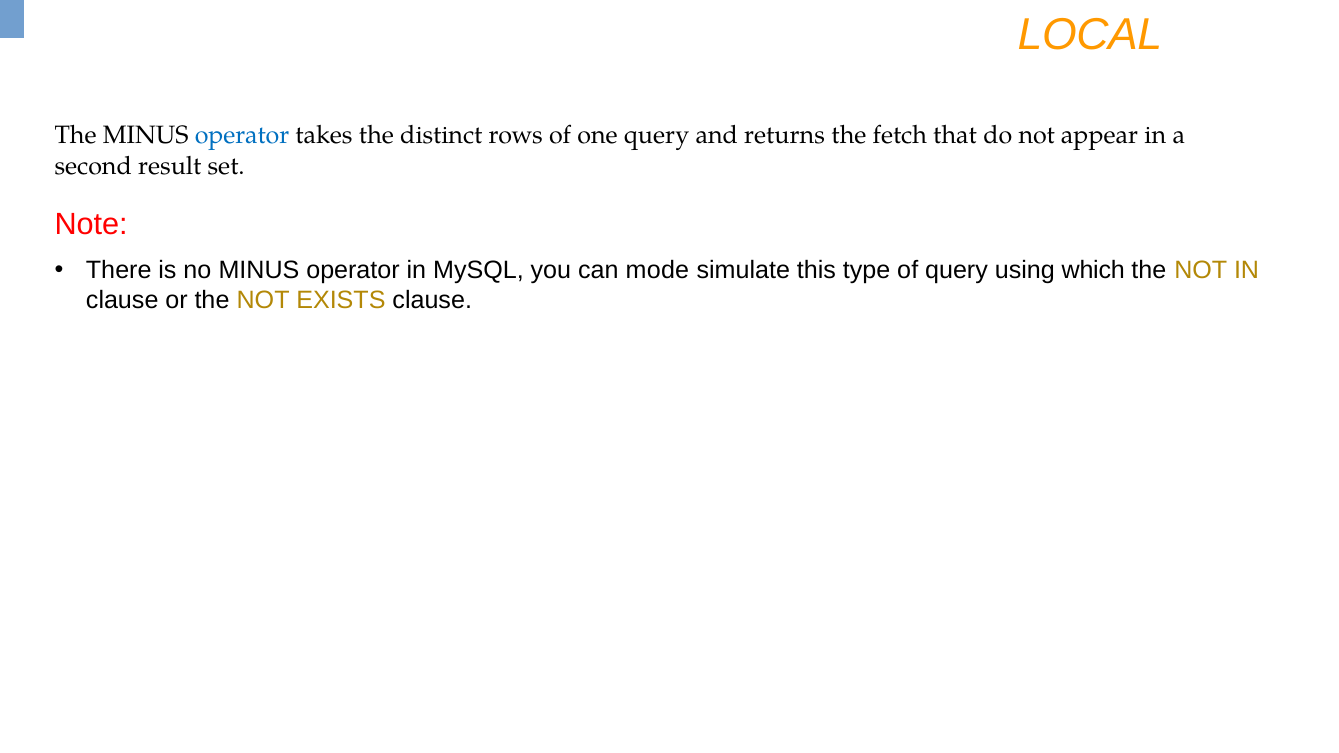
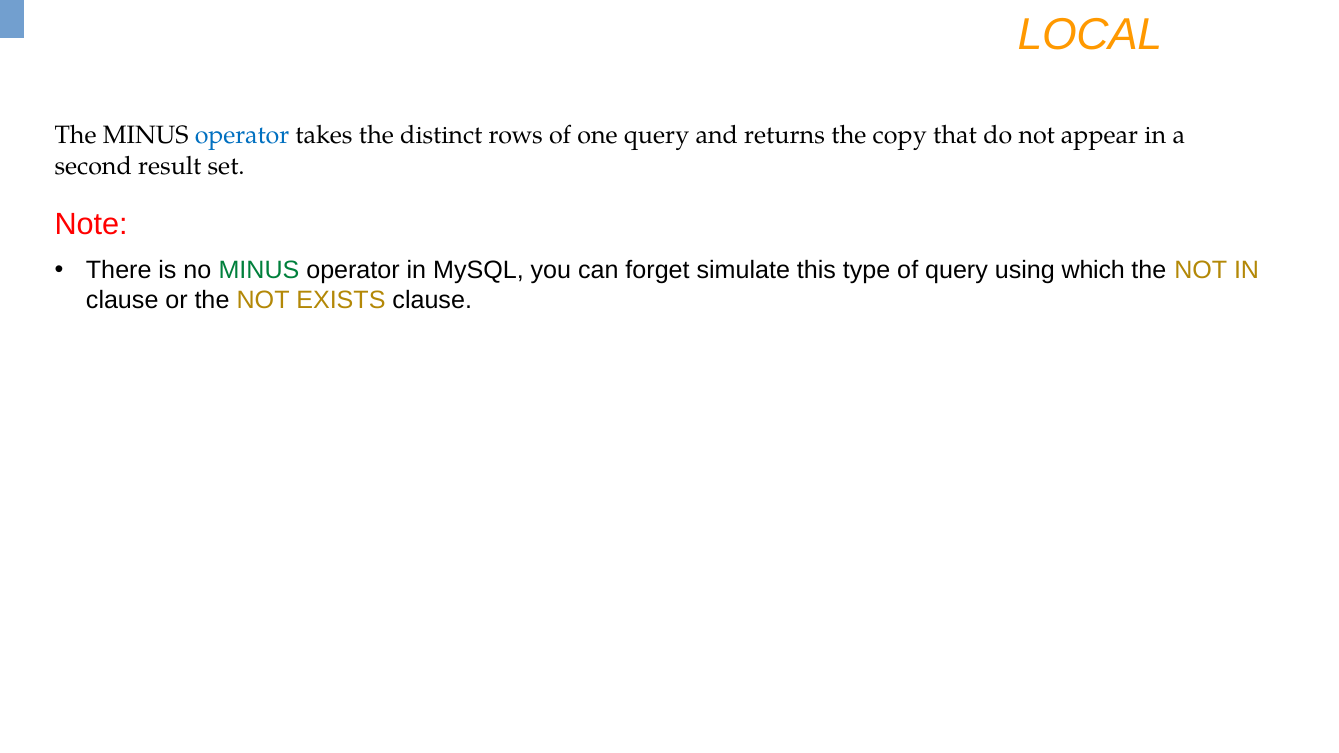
fetch: fetch -> copy
MINUS at (259, 270) colour: black -> green
mode: mode -> forget
